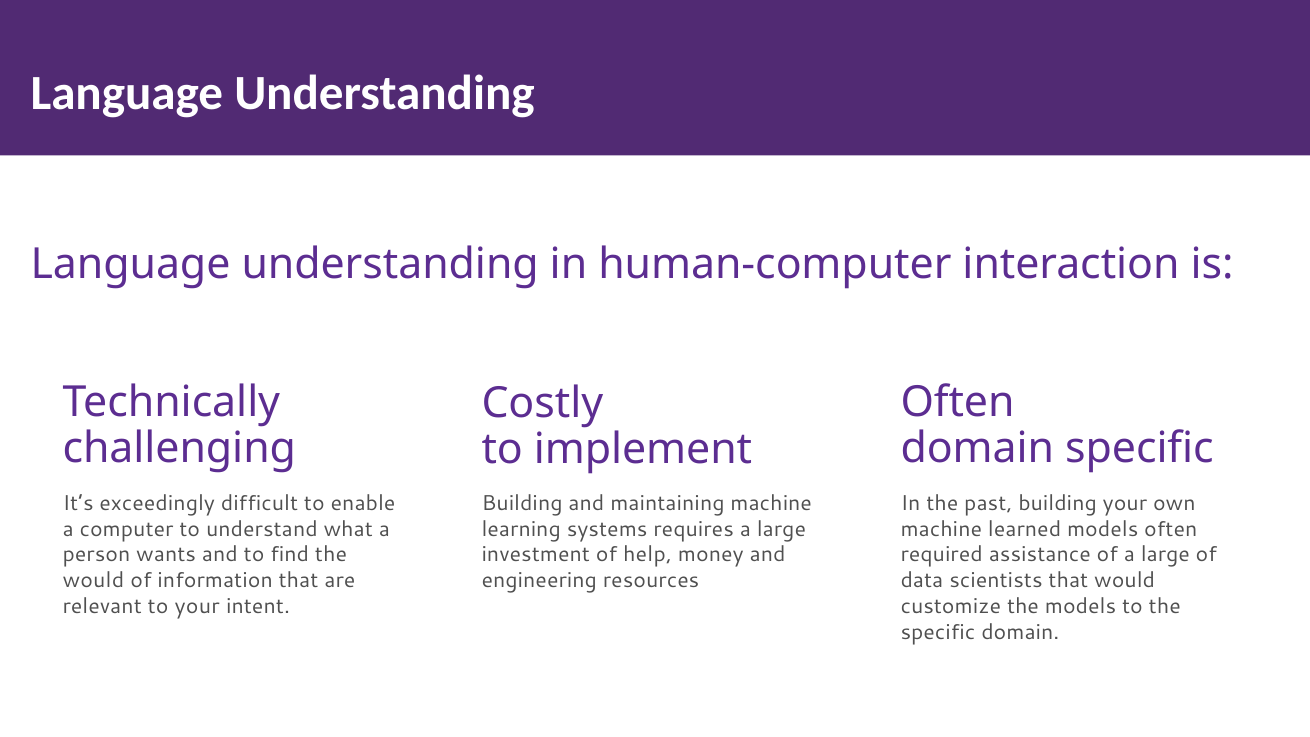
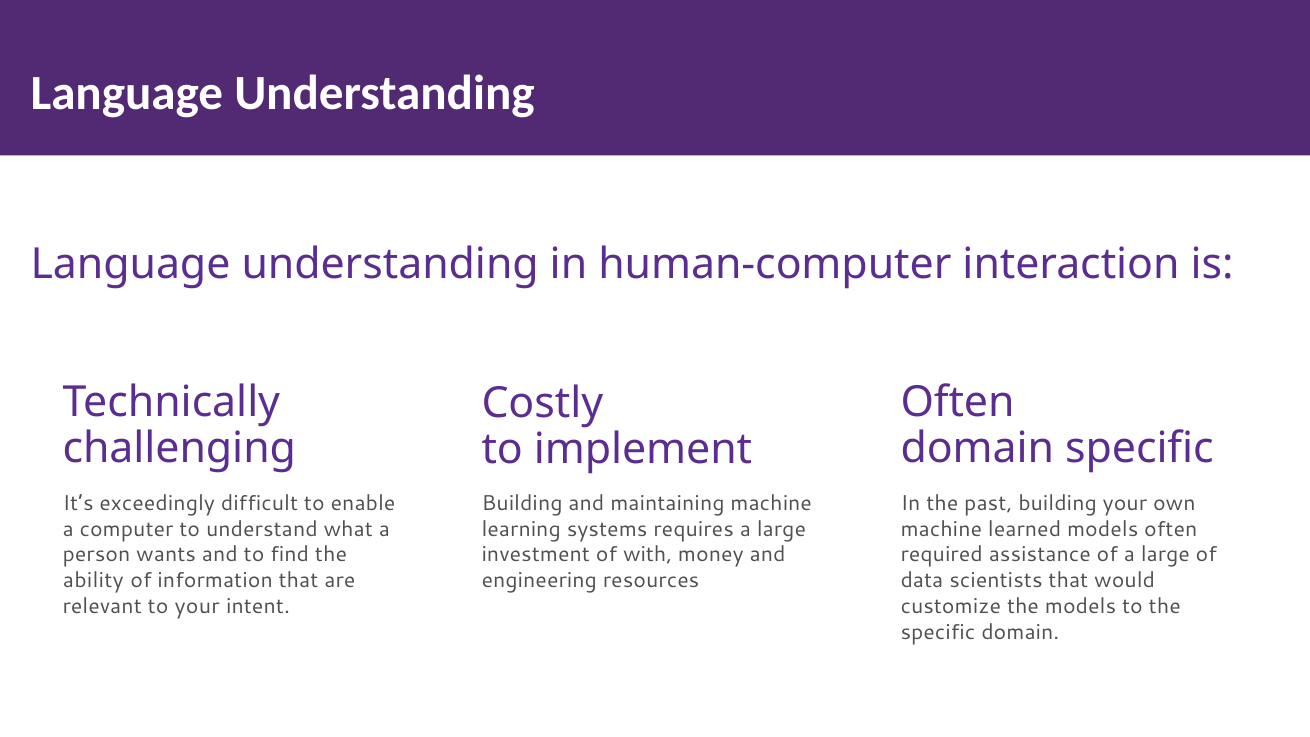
help: help -> with
would at (93, 580): would -> ability
